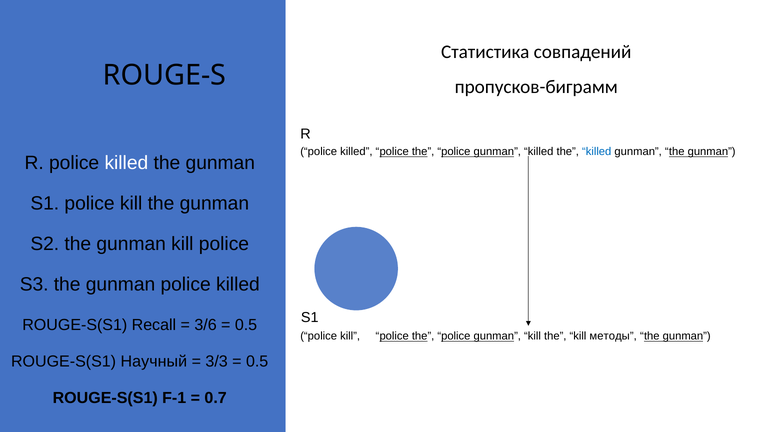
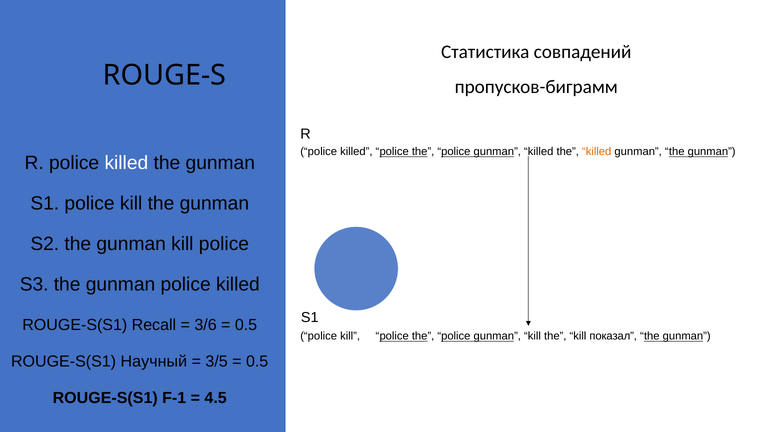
killed at (597, 152) colour: blue -> orange
методы: методы -> показал
3/3: 3/3 -> 3/5
0.7: 0.7 -> 4.5
